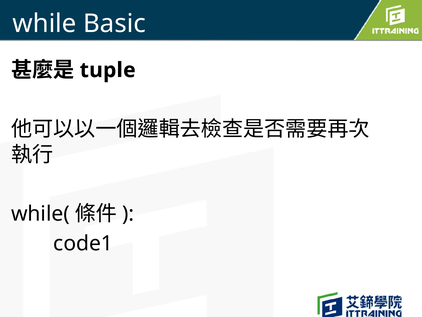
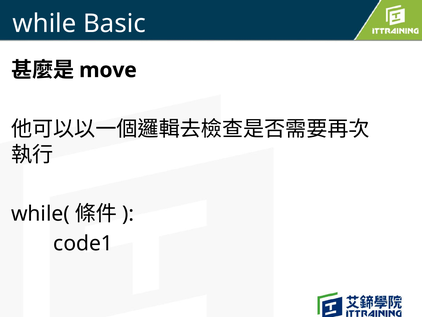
tuple: tuple -> move
